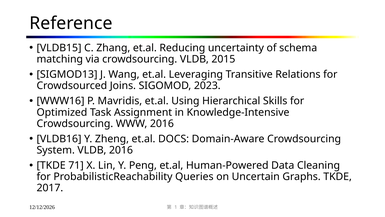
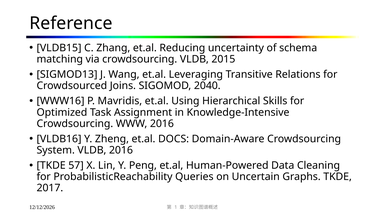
2023: 2023 -> 2040
71: 71 -> 57
